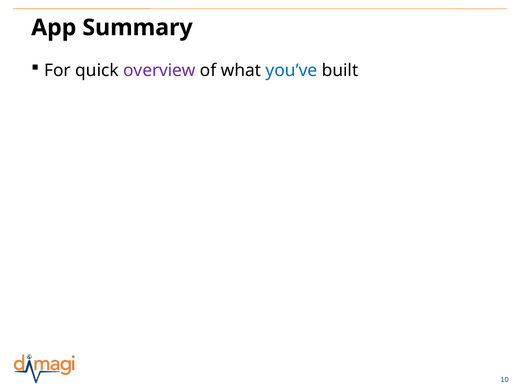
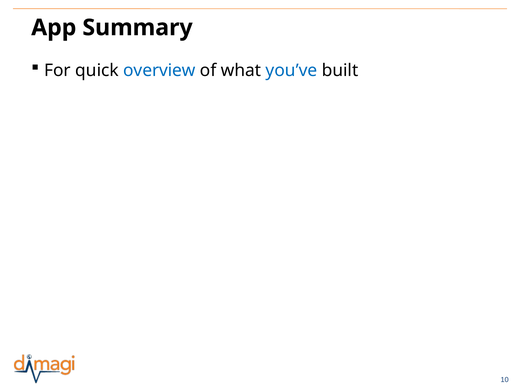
overview colour: purple -> blue
